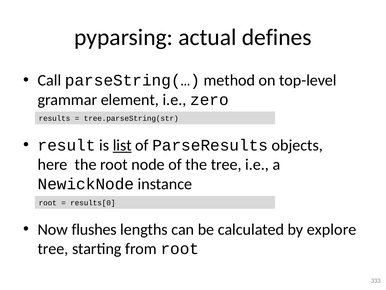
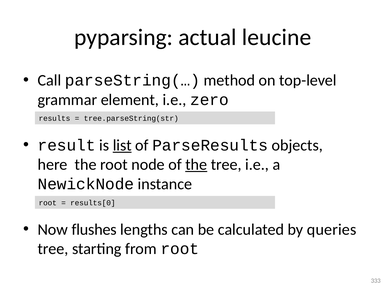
defines: defines -> leucine
the at (196, 164) underline: none -> present
explore: explore -> queries
